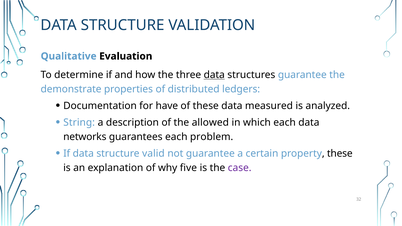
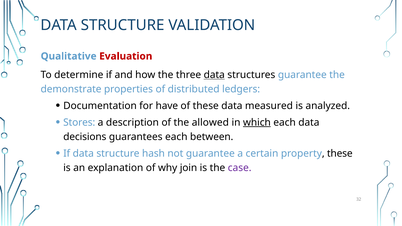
Evaluation colour: black -> red
String: String -> Stores
which underline: none -> present
networks: networks -> decisions
problem: problem -> between
valid: valid -> hash
five: five -> join
